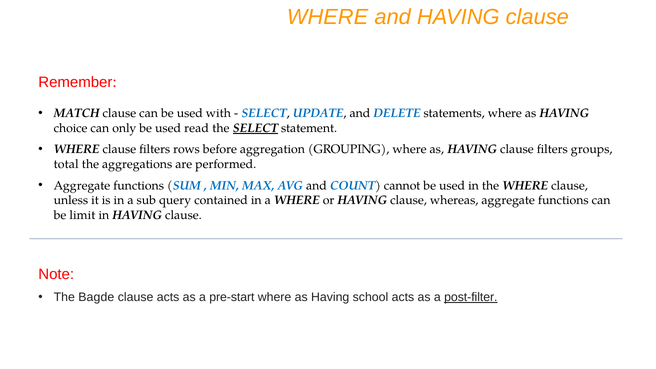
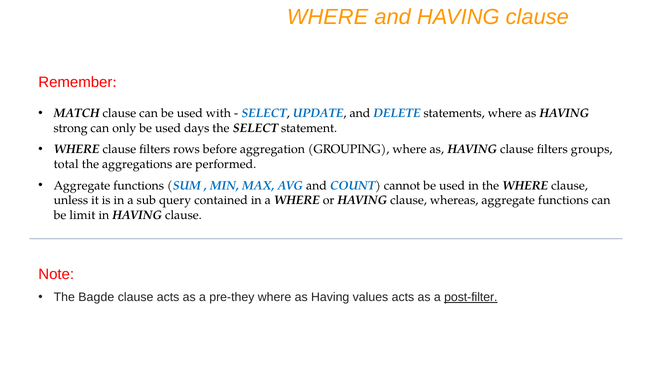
choice: choice -> strong
read: read -> days
SELECT at (255, 128) underline: present -> none
pre-start: pre-start -> pre-they
school: school -> values
